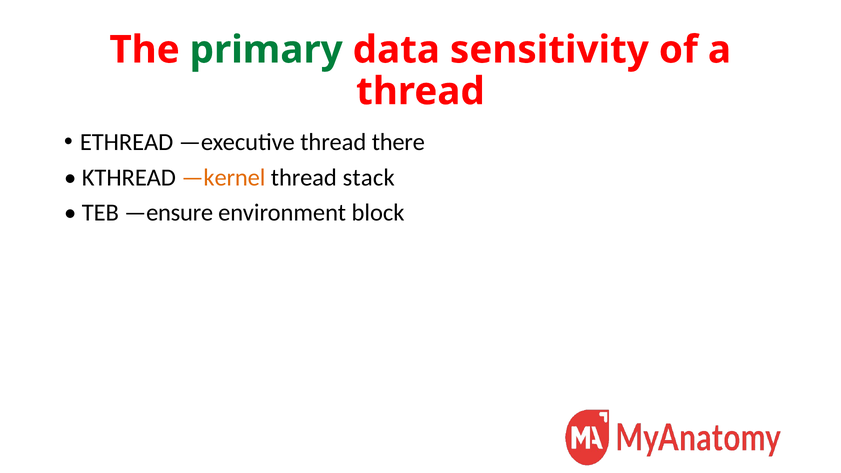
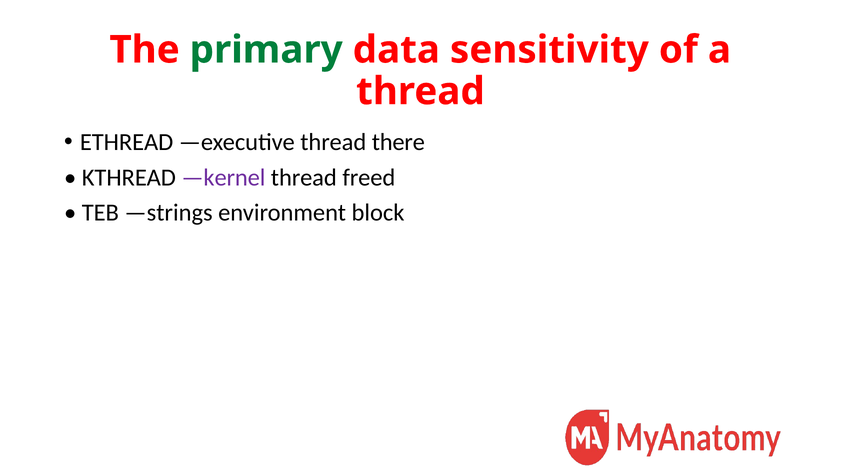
—kernel colour: orange -> purple
stack: stack -> freed
—ensure: —ensure -> —strings
